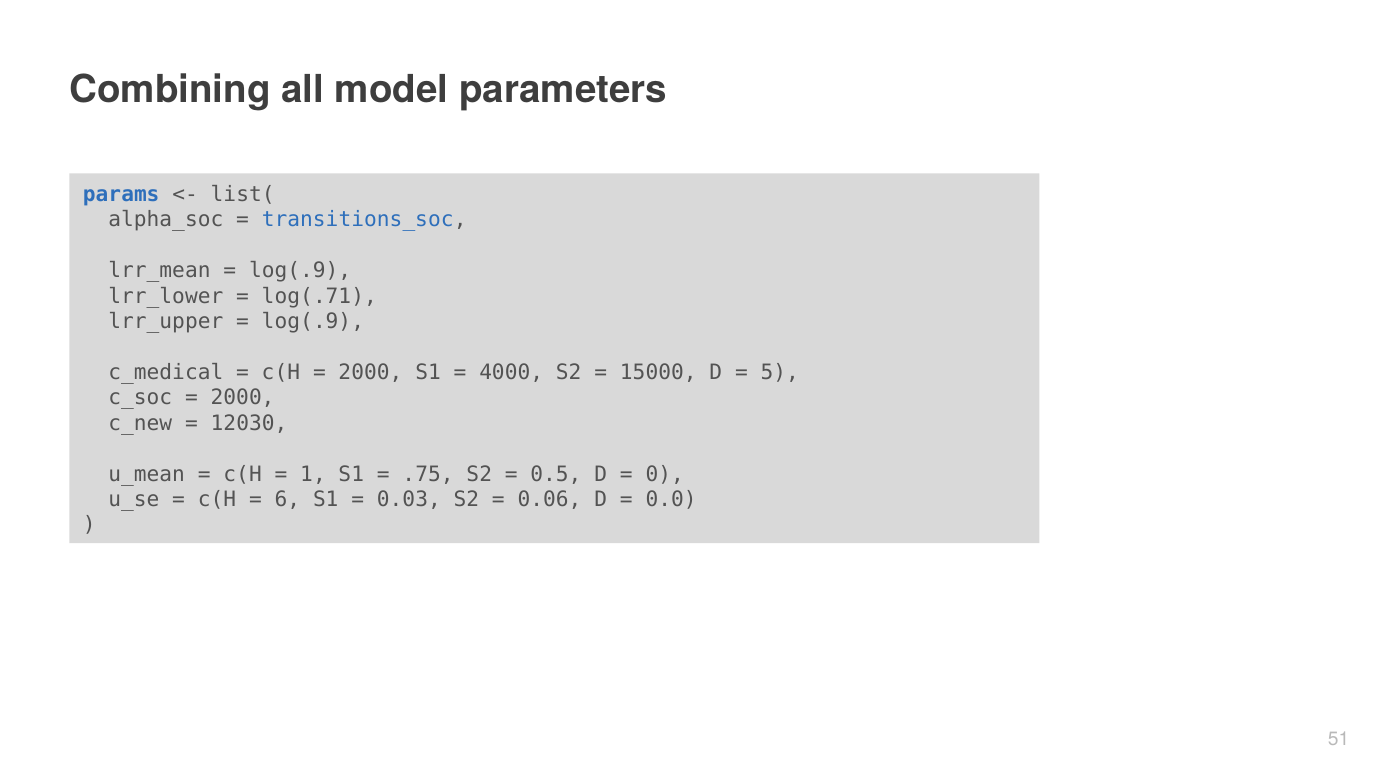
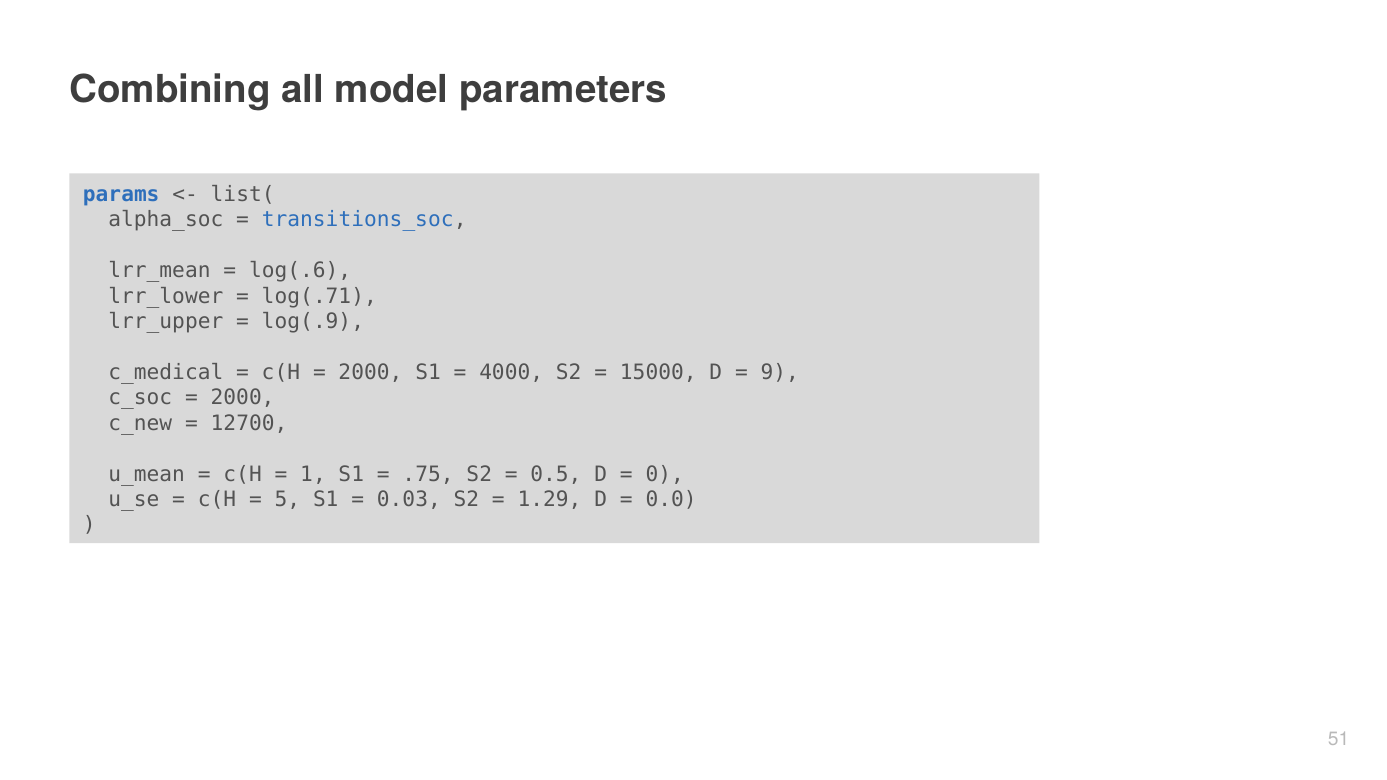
log(.9 at (300, 271): log(.9 -> log(.6
5: 5 -> 9
12030: 12030 -> 12700
6: 6 -> 5
0.06: 0.06 -> 1.29
